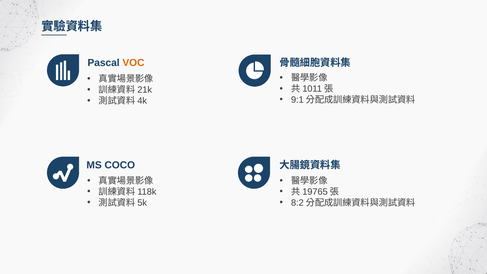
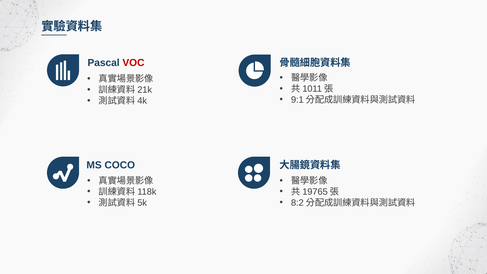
VOC colour: orange -> red
